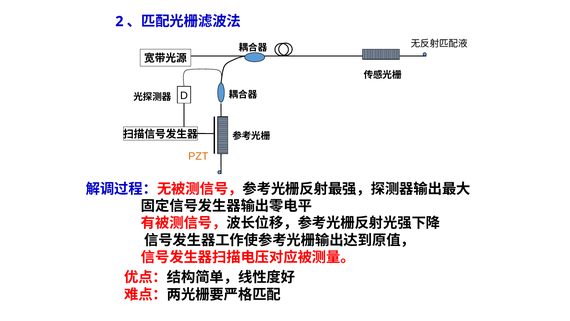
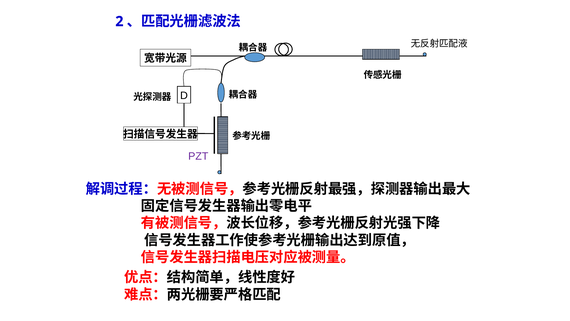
PZT colour: orange -> purple
